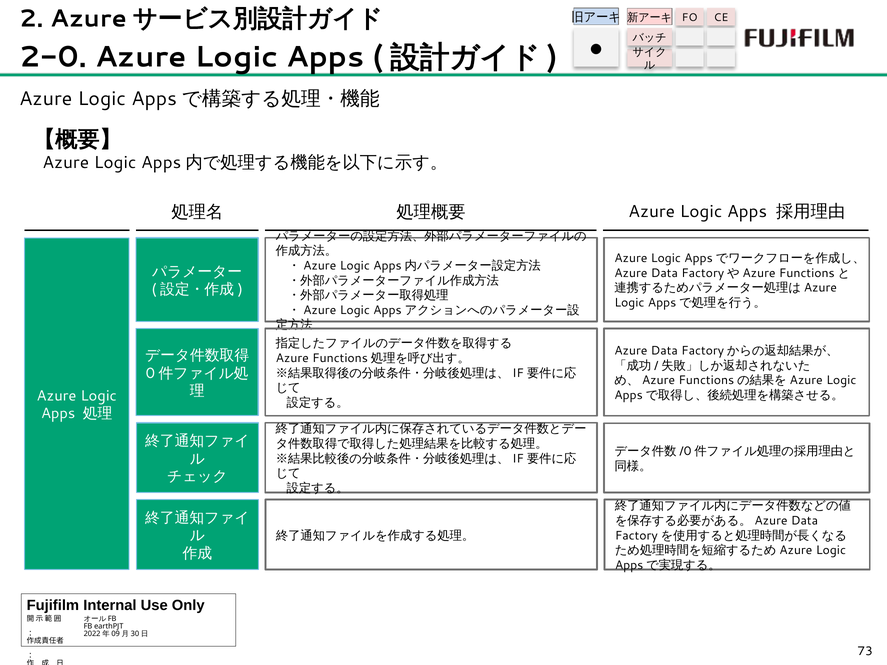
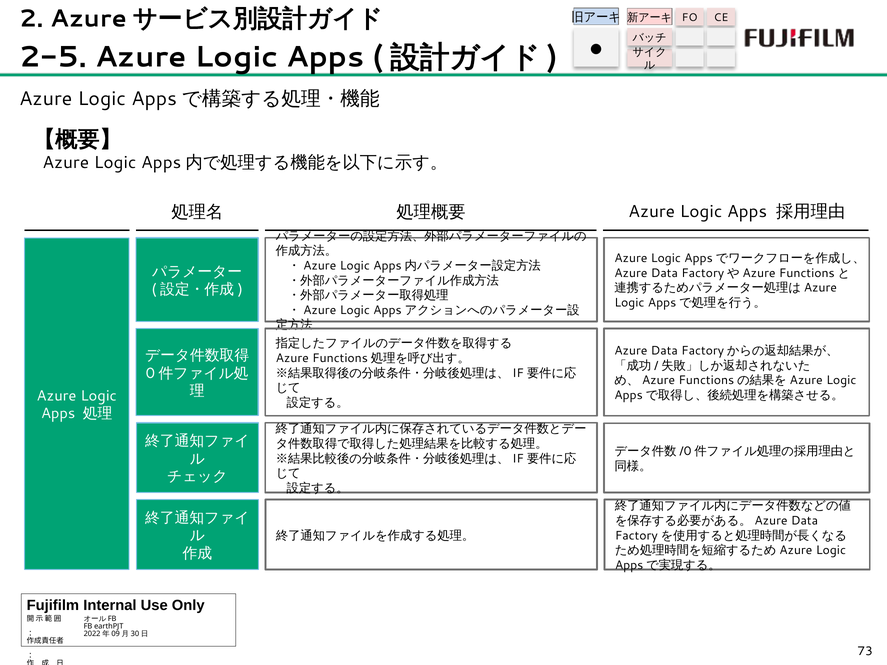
2-0: 2-0 -> 2-5
